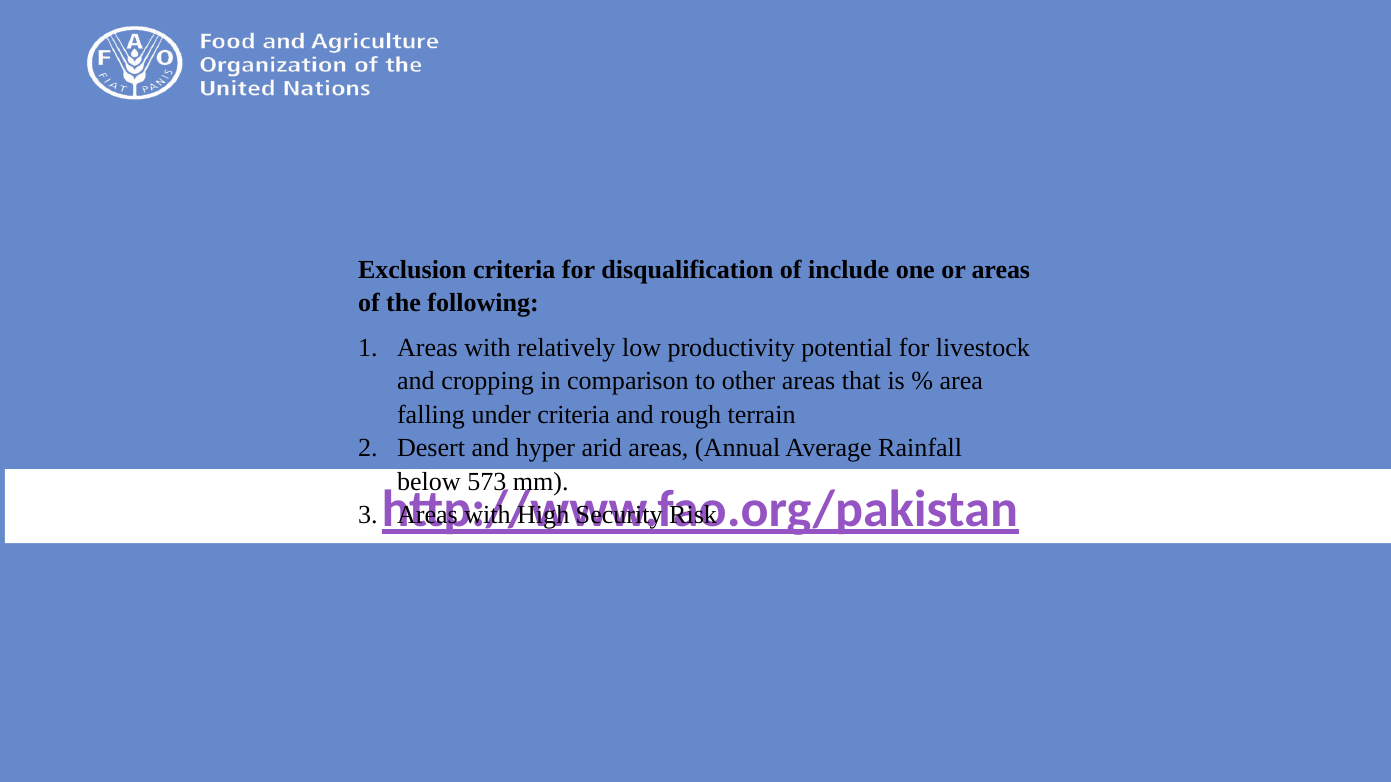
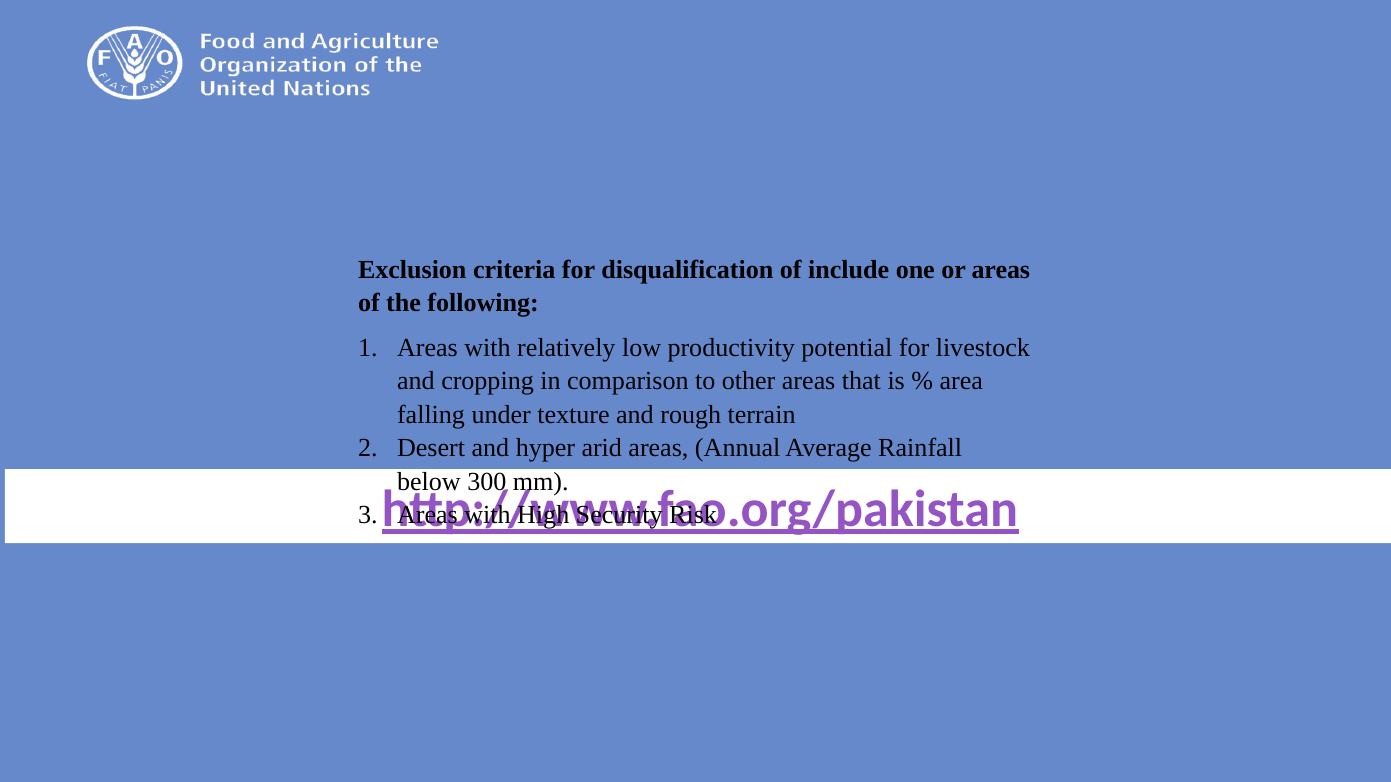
under criteria: criteria -> texture
573: 573 -> 300
